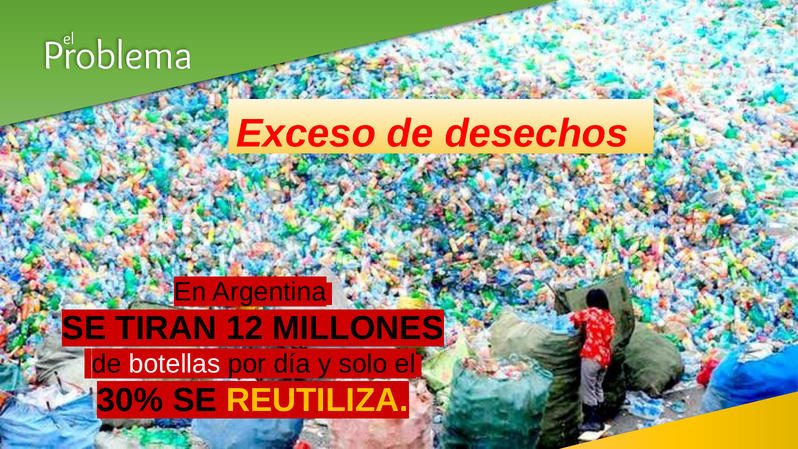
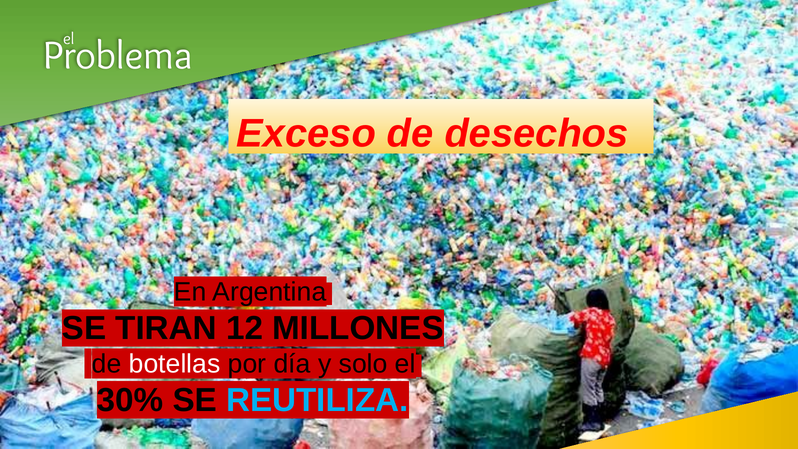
REUTILIZA colour: yellow -> light blue
